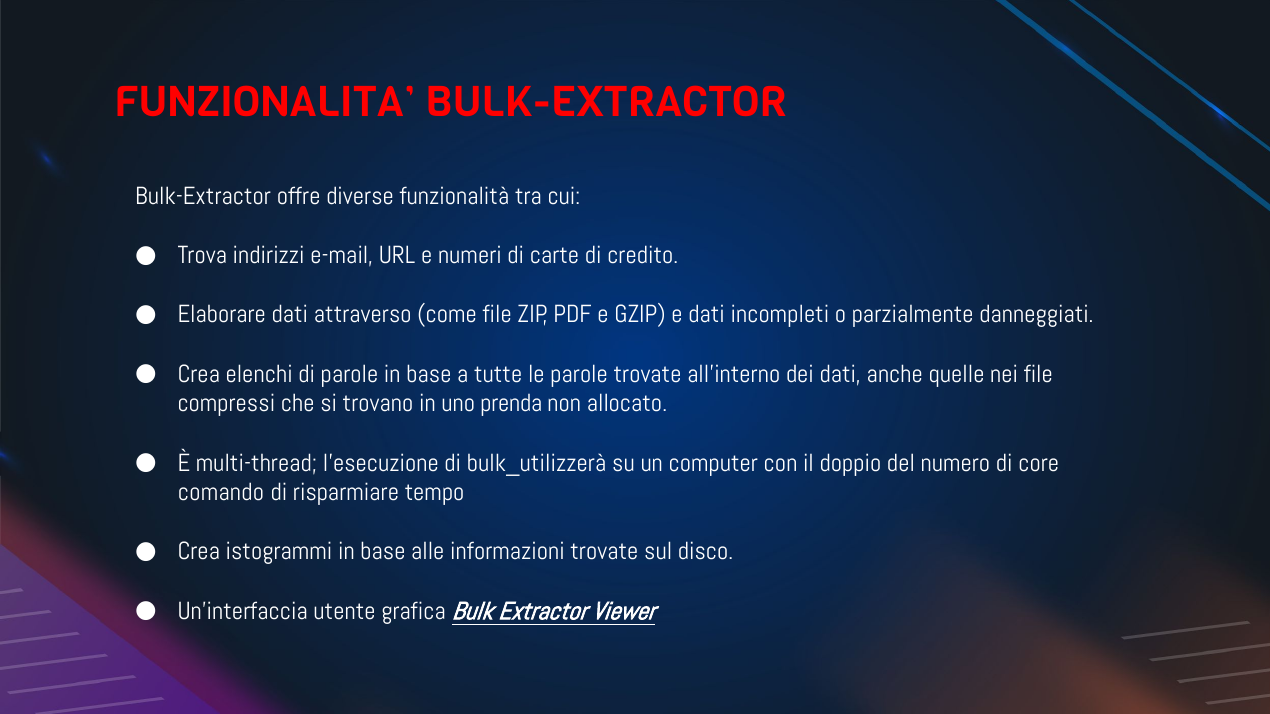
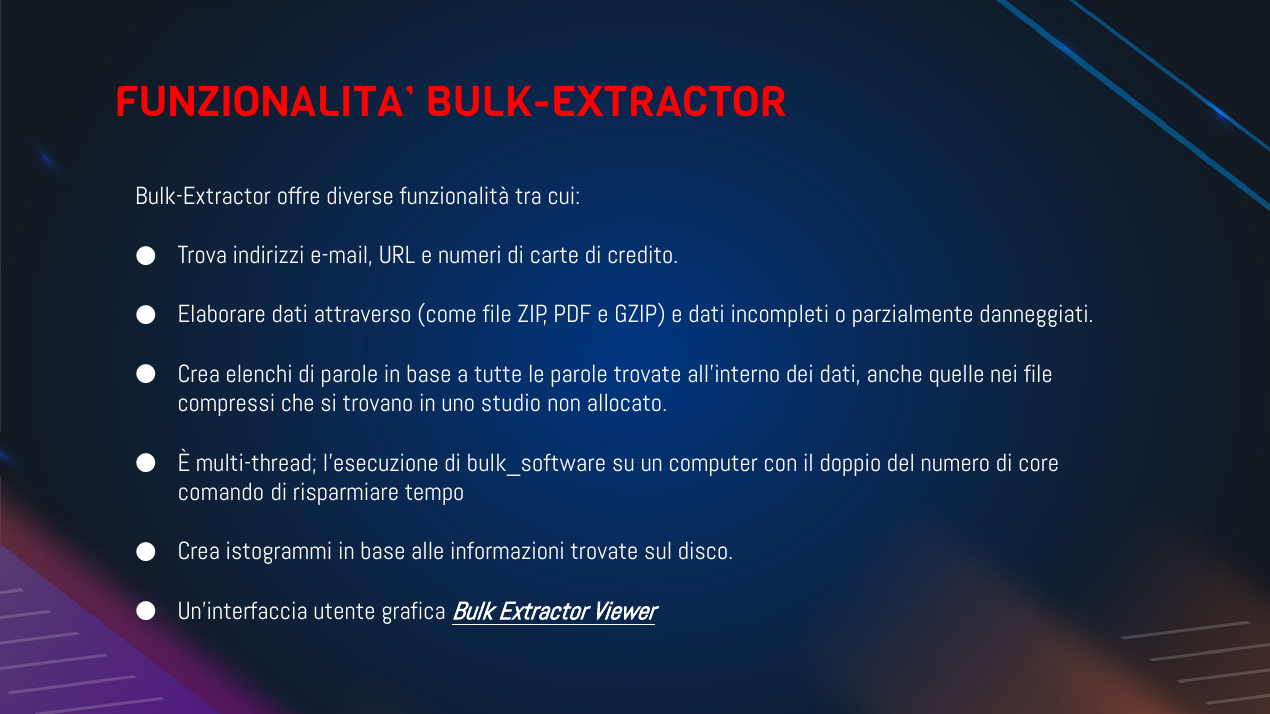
prenda: prenda -> studio
bulk_utilizzerà: bulk_utilizzerà -> bulk_software
